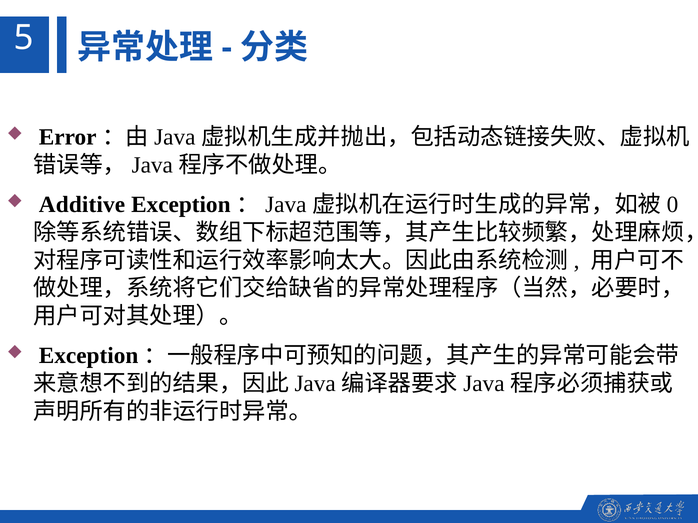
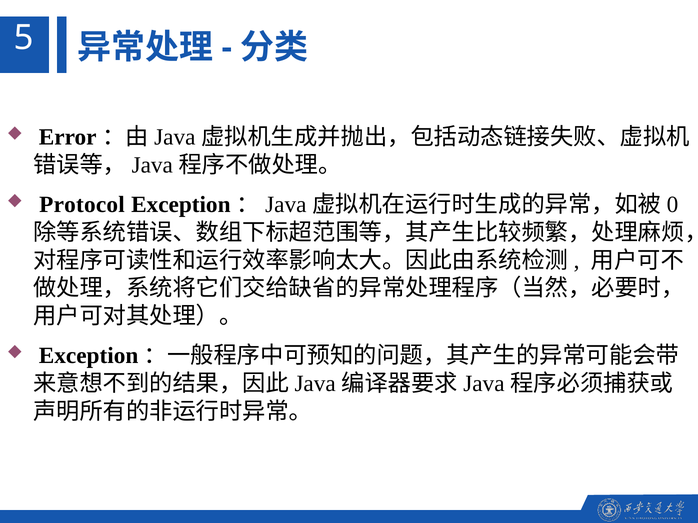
Additive: Additive -> Protocol
